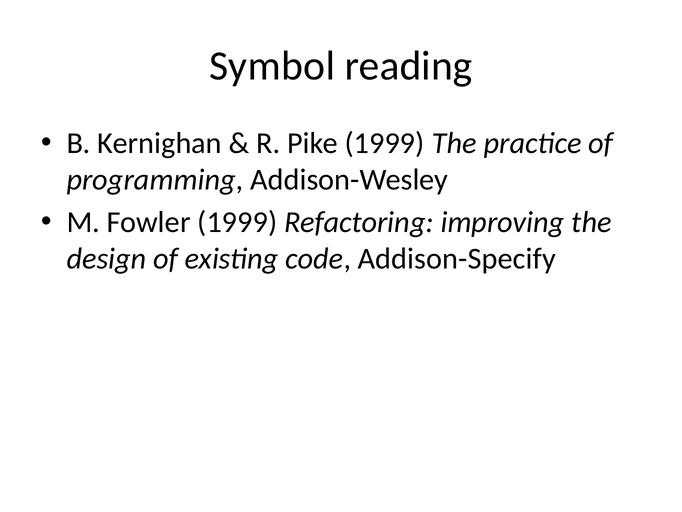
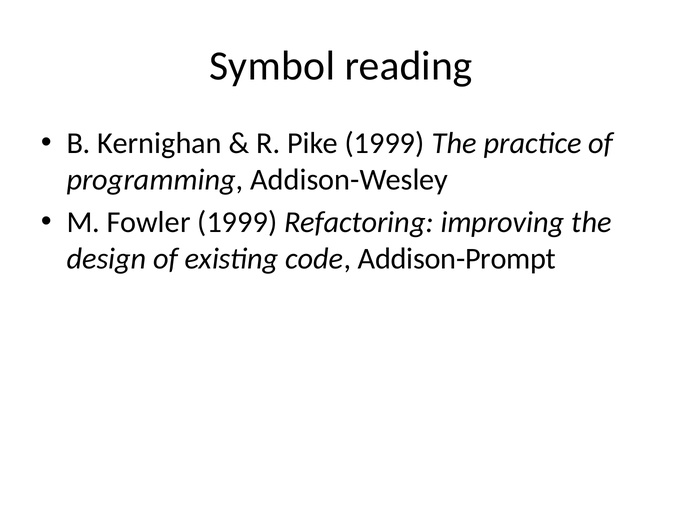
Addison-Specify: Addison-Specify -> Addison-Prompt
